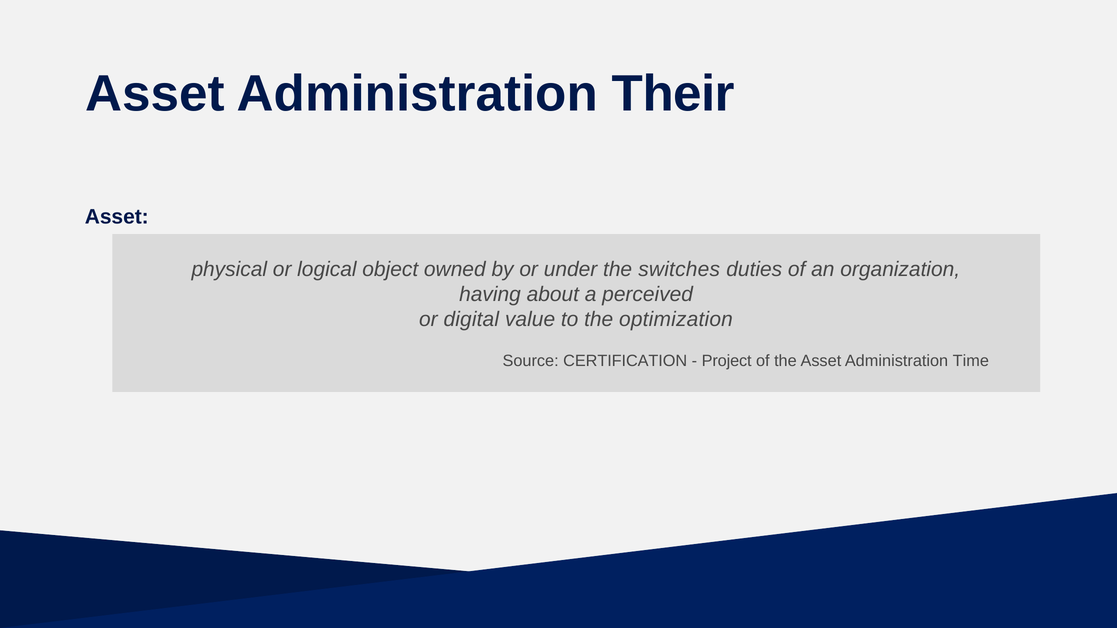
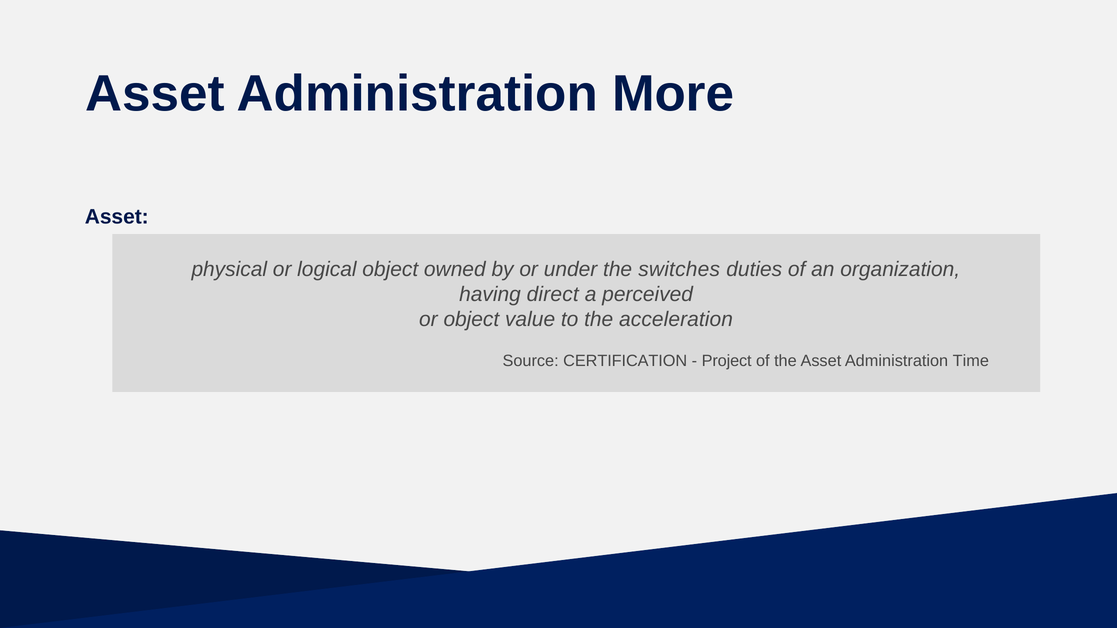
Their: Their -> More
about: about -> direct
or digital: digital -> object
optimization: optimization -> acceleration
